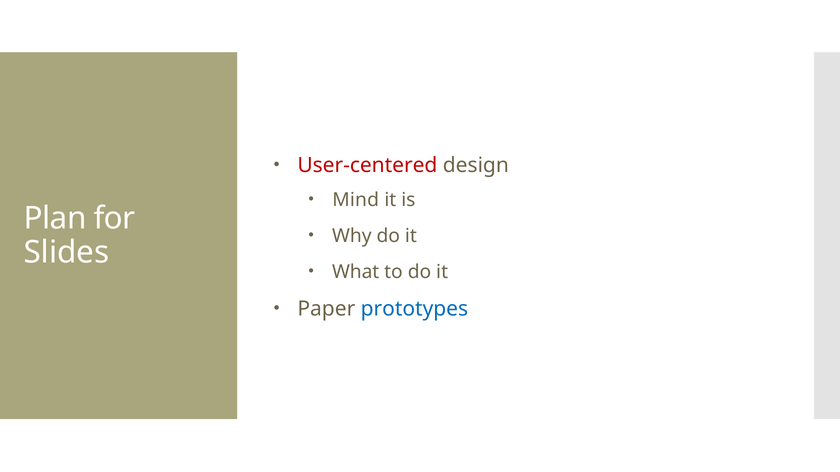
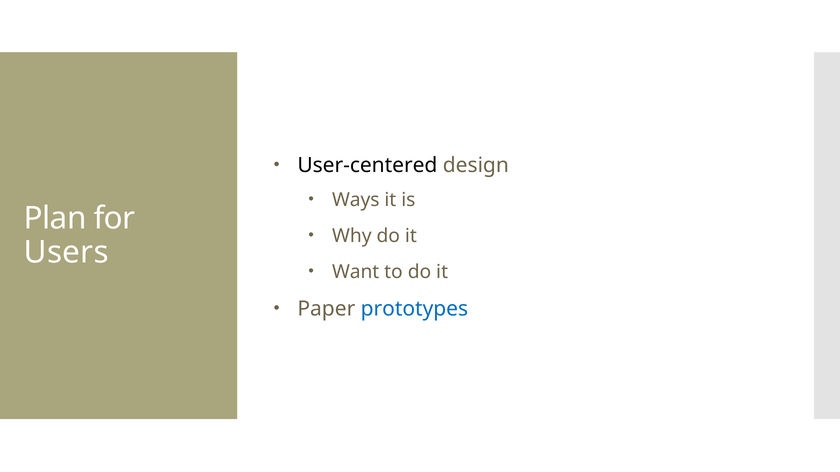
User-centered colour: red -> black
Mind: Mind -> Ways
Slides: Slides -> Users
What: What -> Want
